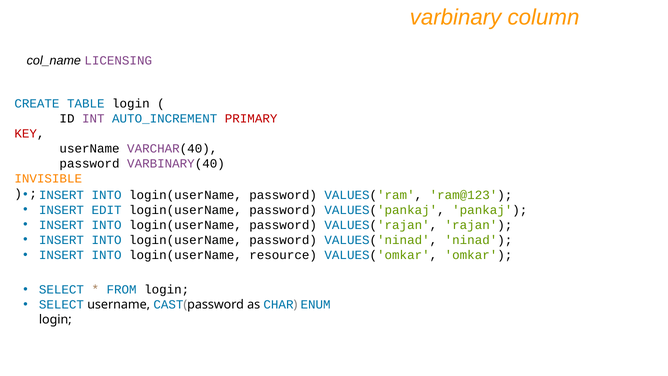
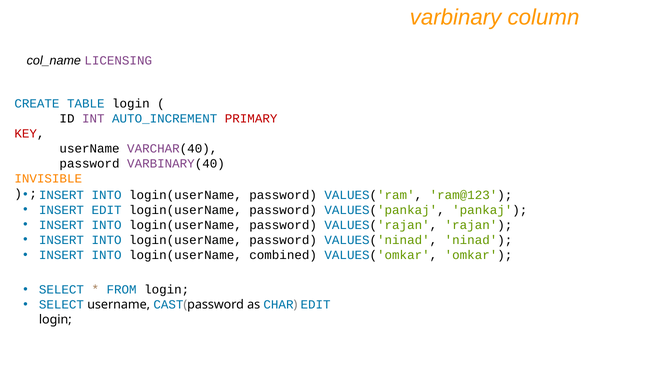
resource: resource -> combined
CHAR ENUM: ENUM -> EDIT
